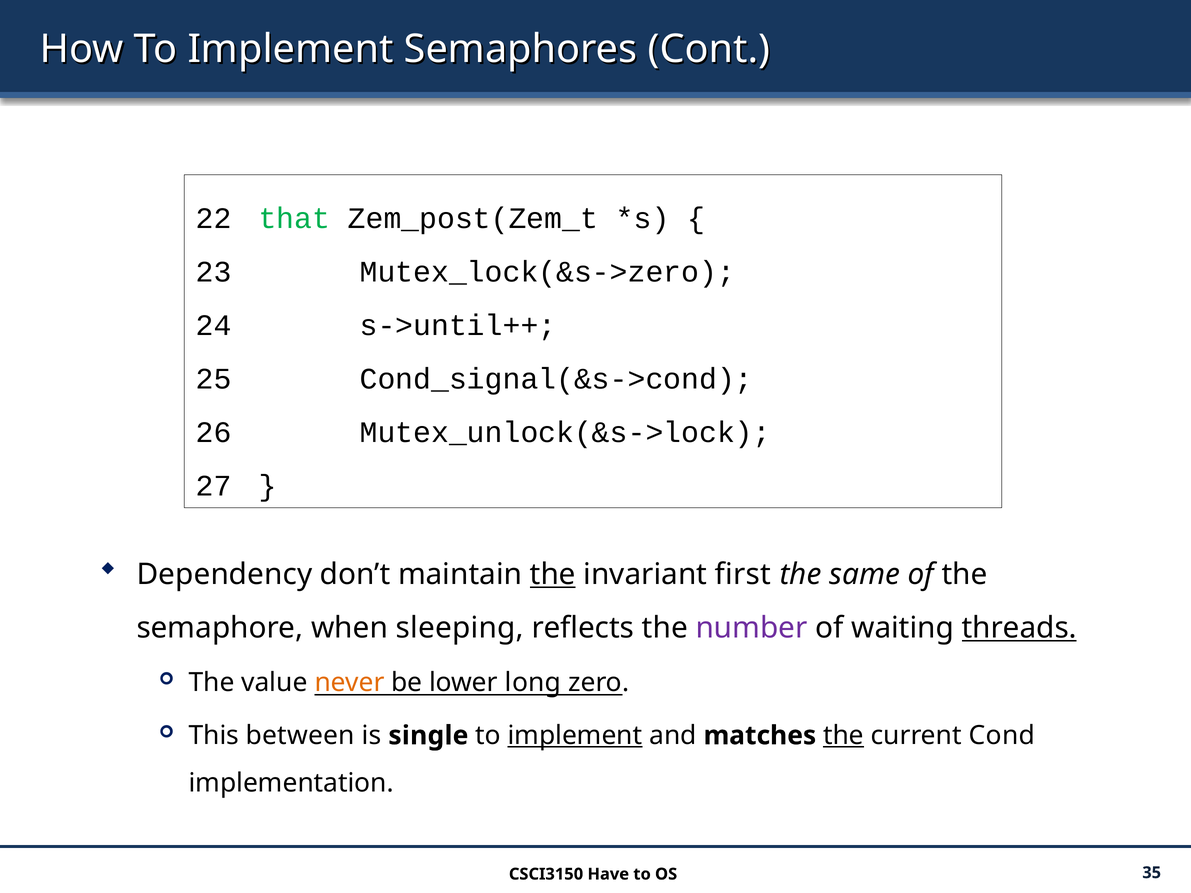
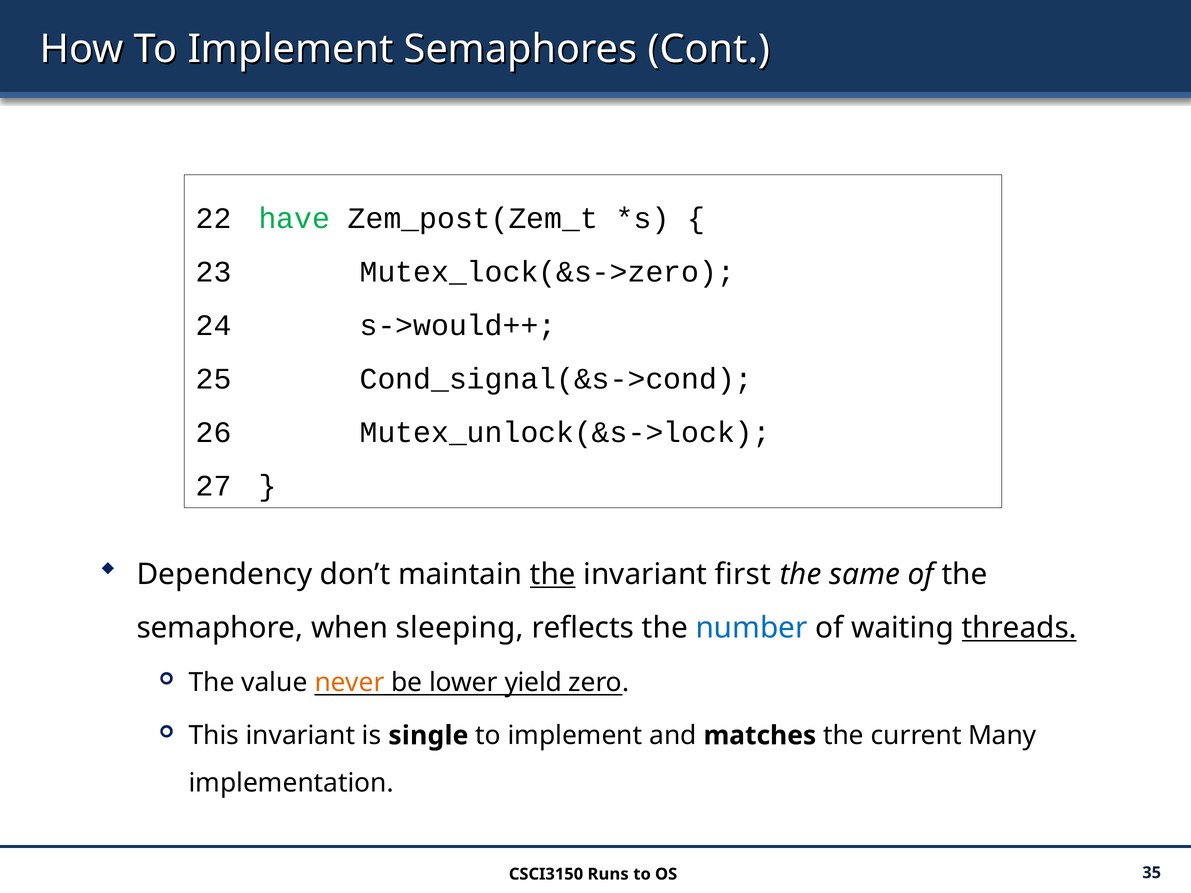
that: that -> have
s->until++: s->until++ -> s->would++
number colour: purple -> blue
long: long -> yield
This between: between -> invariant
implement at (575, 736) underline: present -> none
the at (843, 736) underline: present -> none
Cond: Cond -> Many
Have: Have -> Runs
